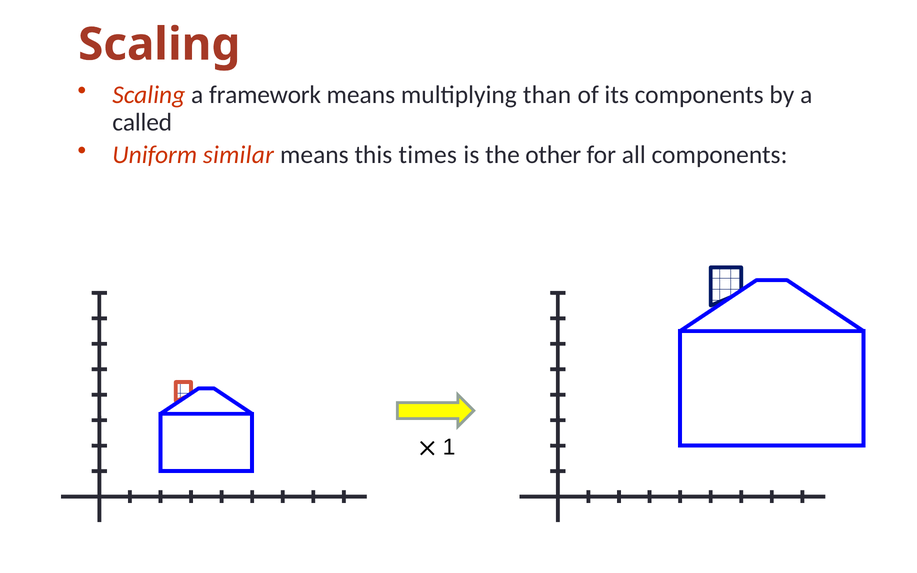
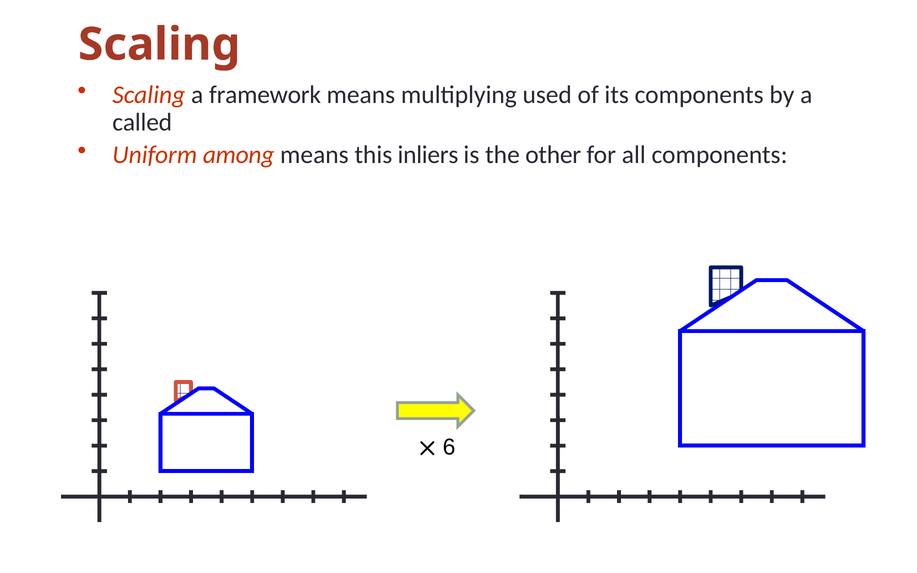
than: than -> used
similar: similar -> among
times: times -> inliers
1: 1 -> 6
